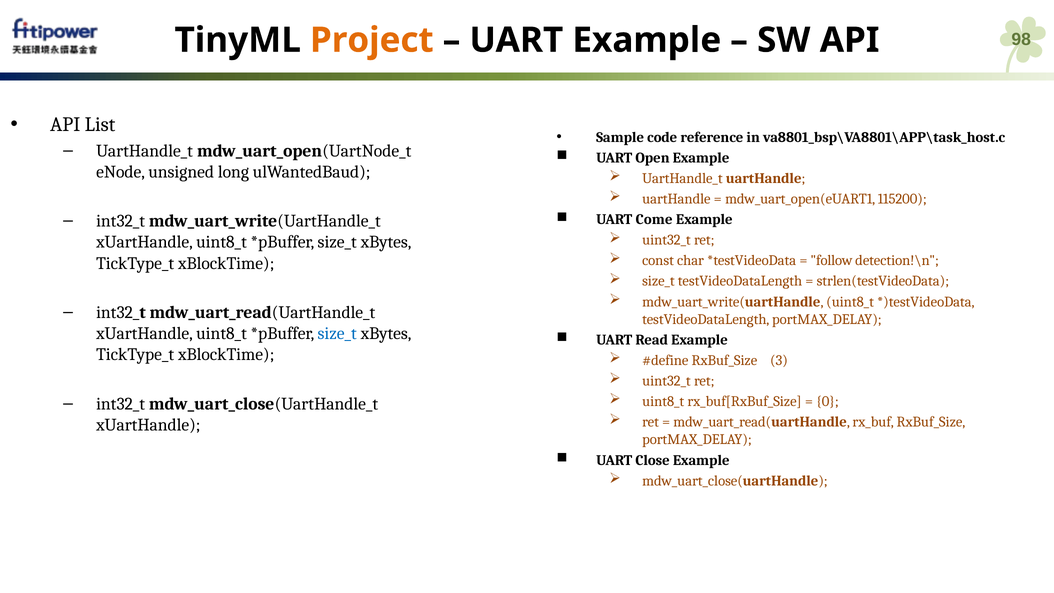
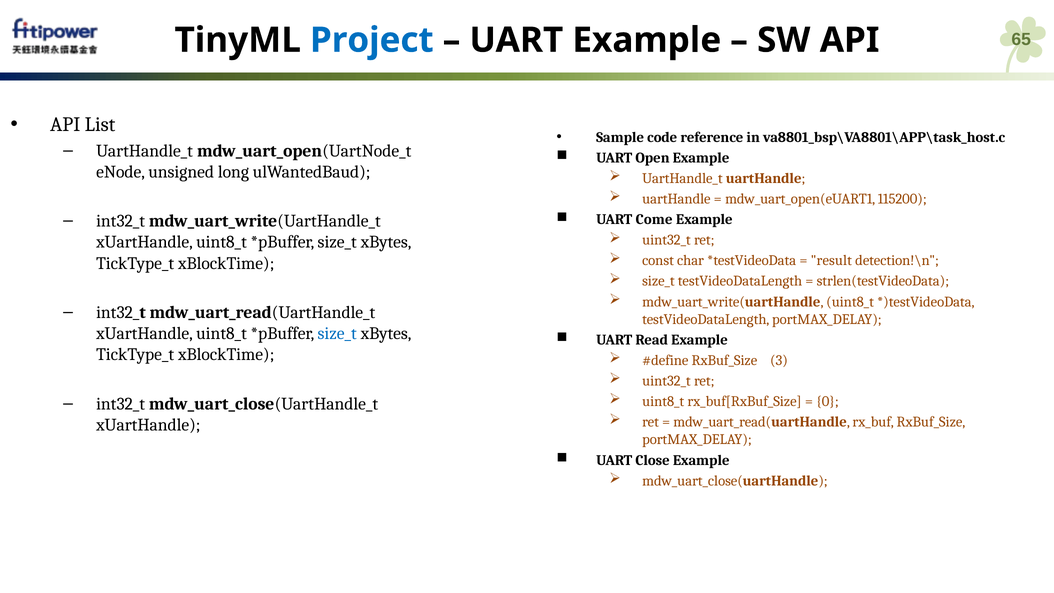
Project colour: orange -> blue
98: 98 -> 65
follow: follow -> result
